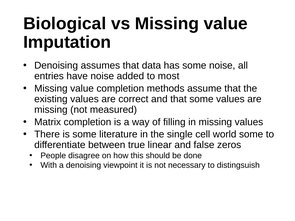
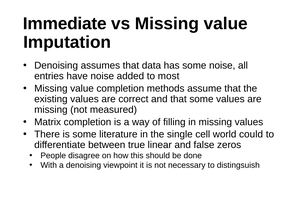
Biological: Biological -> Immediate
world some: some -> could
